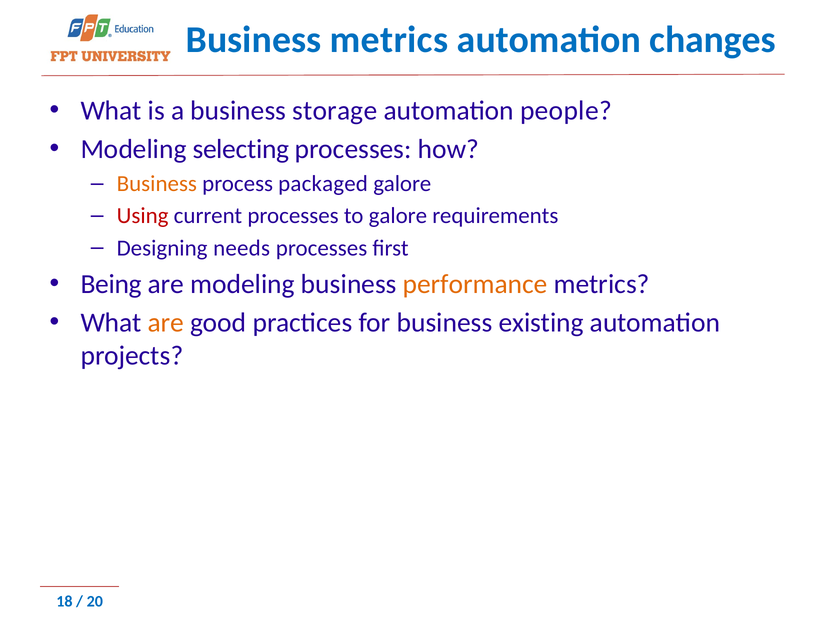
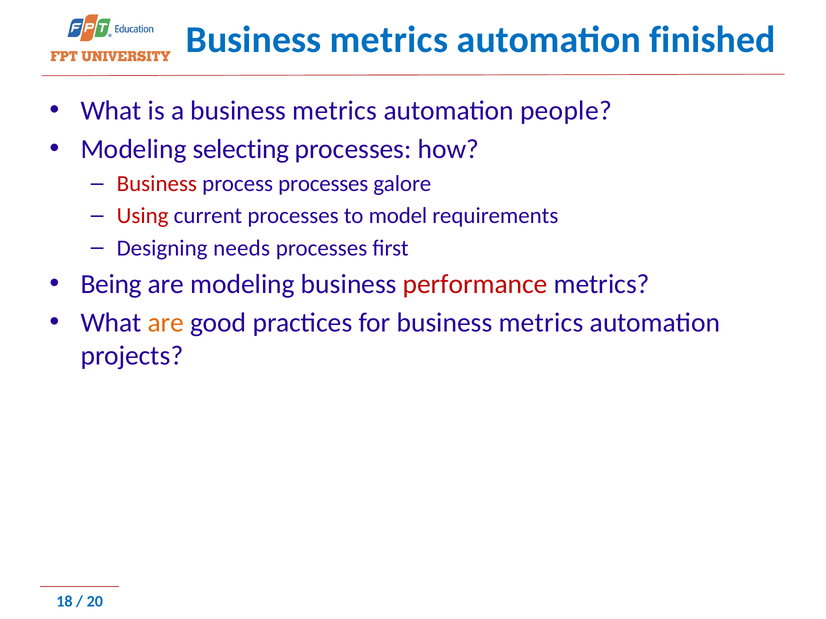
changes: changes -> finished
a business storage: storage -> metrics
Business at (157, 184) colour: orange -> red
process packaged: packaged -> processes
to galore: galore -> model
performance colour: orange -> red
for business existing: existing -> metrics
